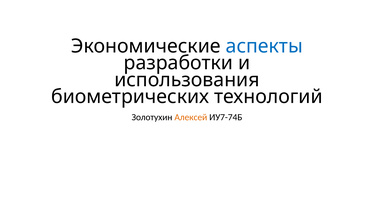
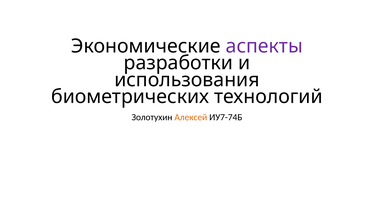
аспекты colour: blue -> purple
